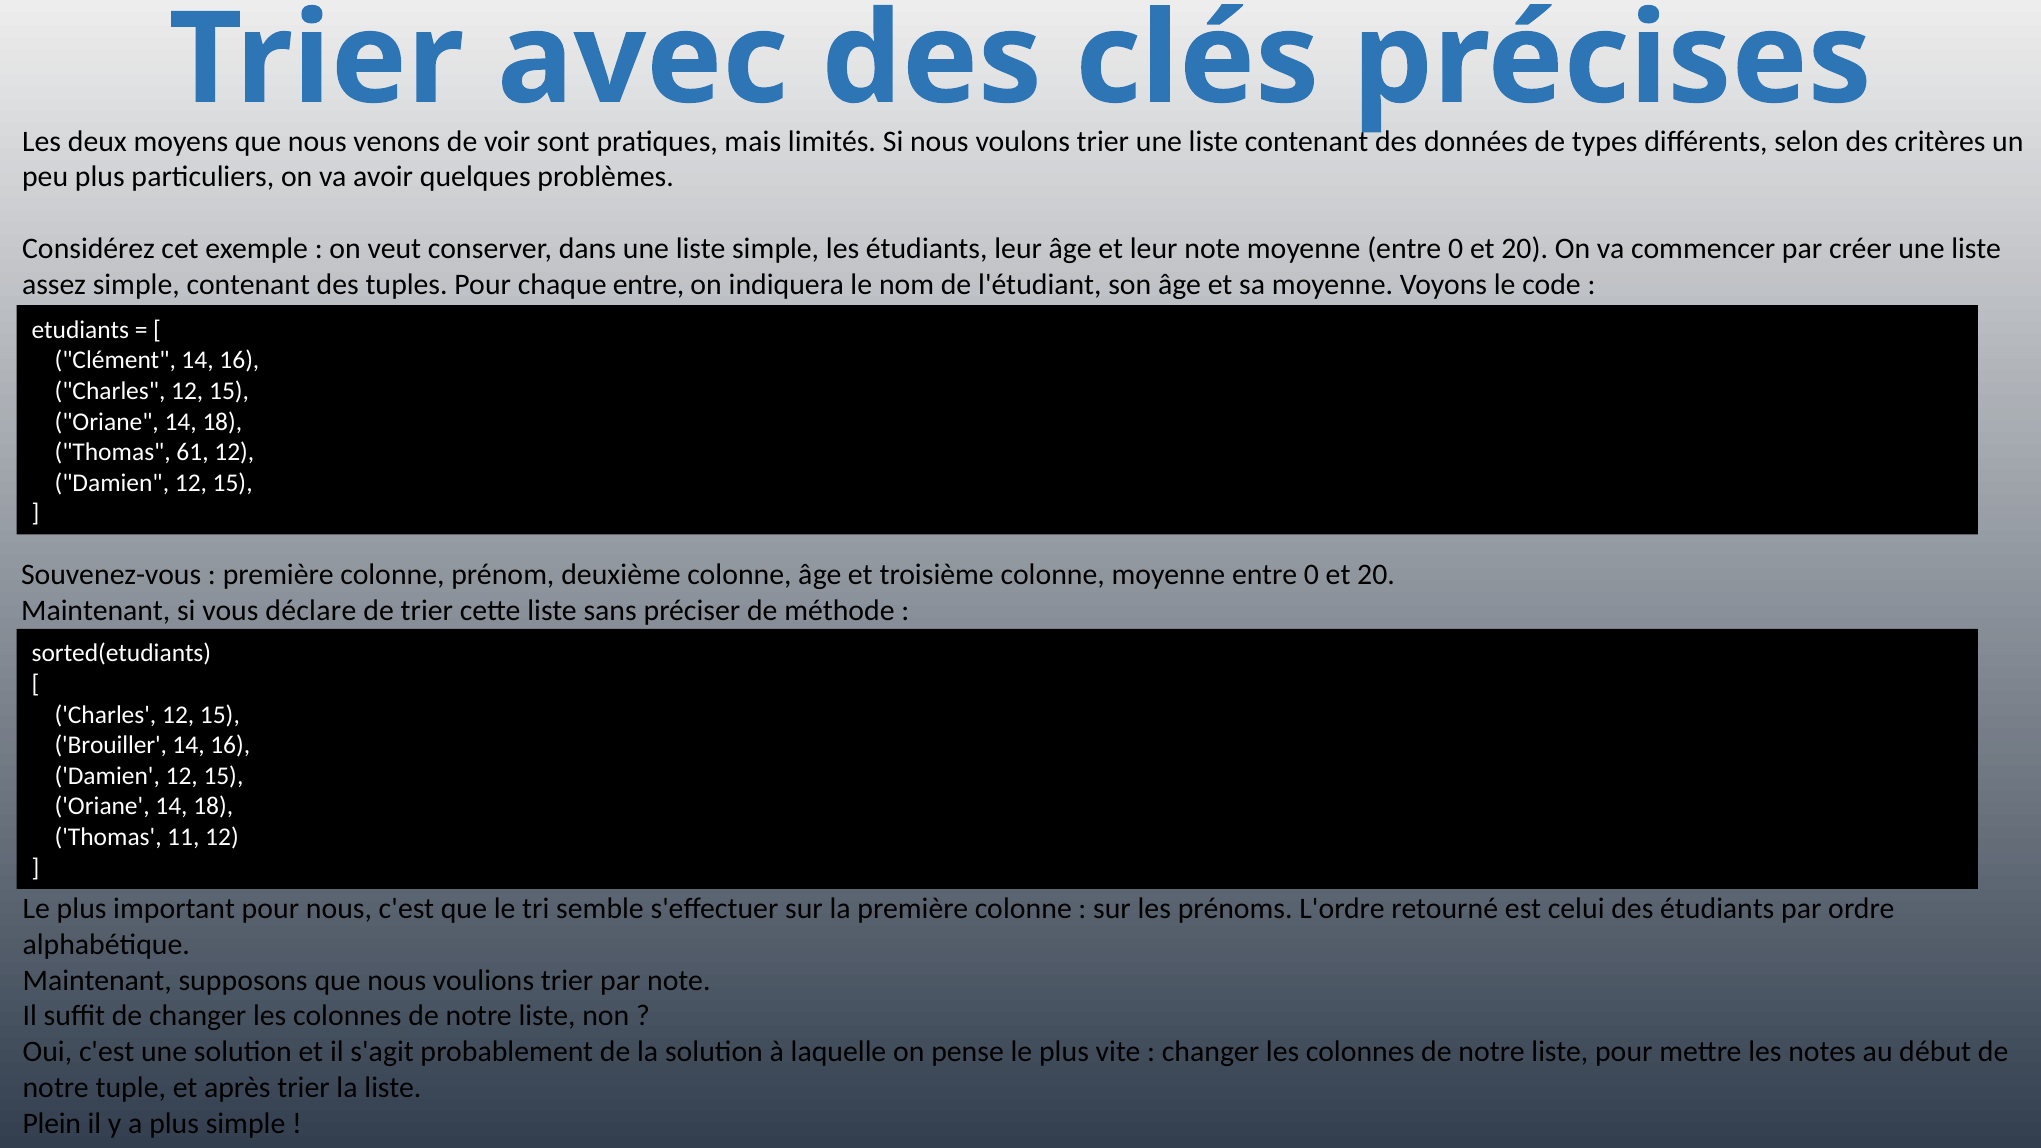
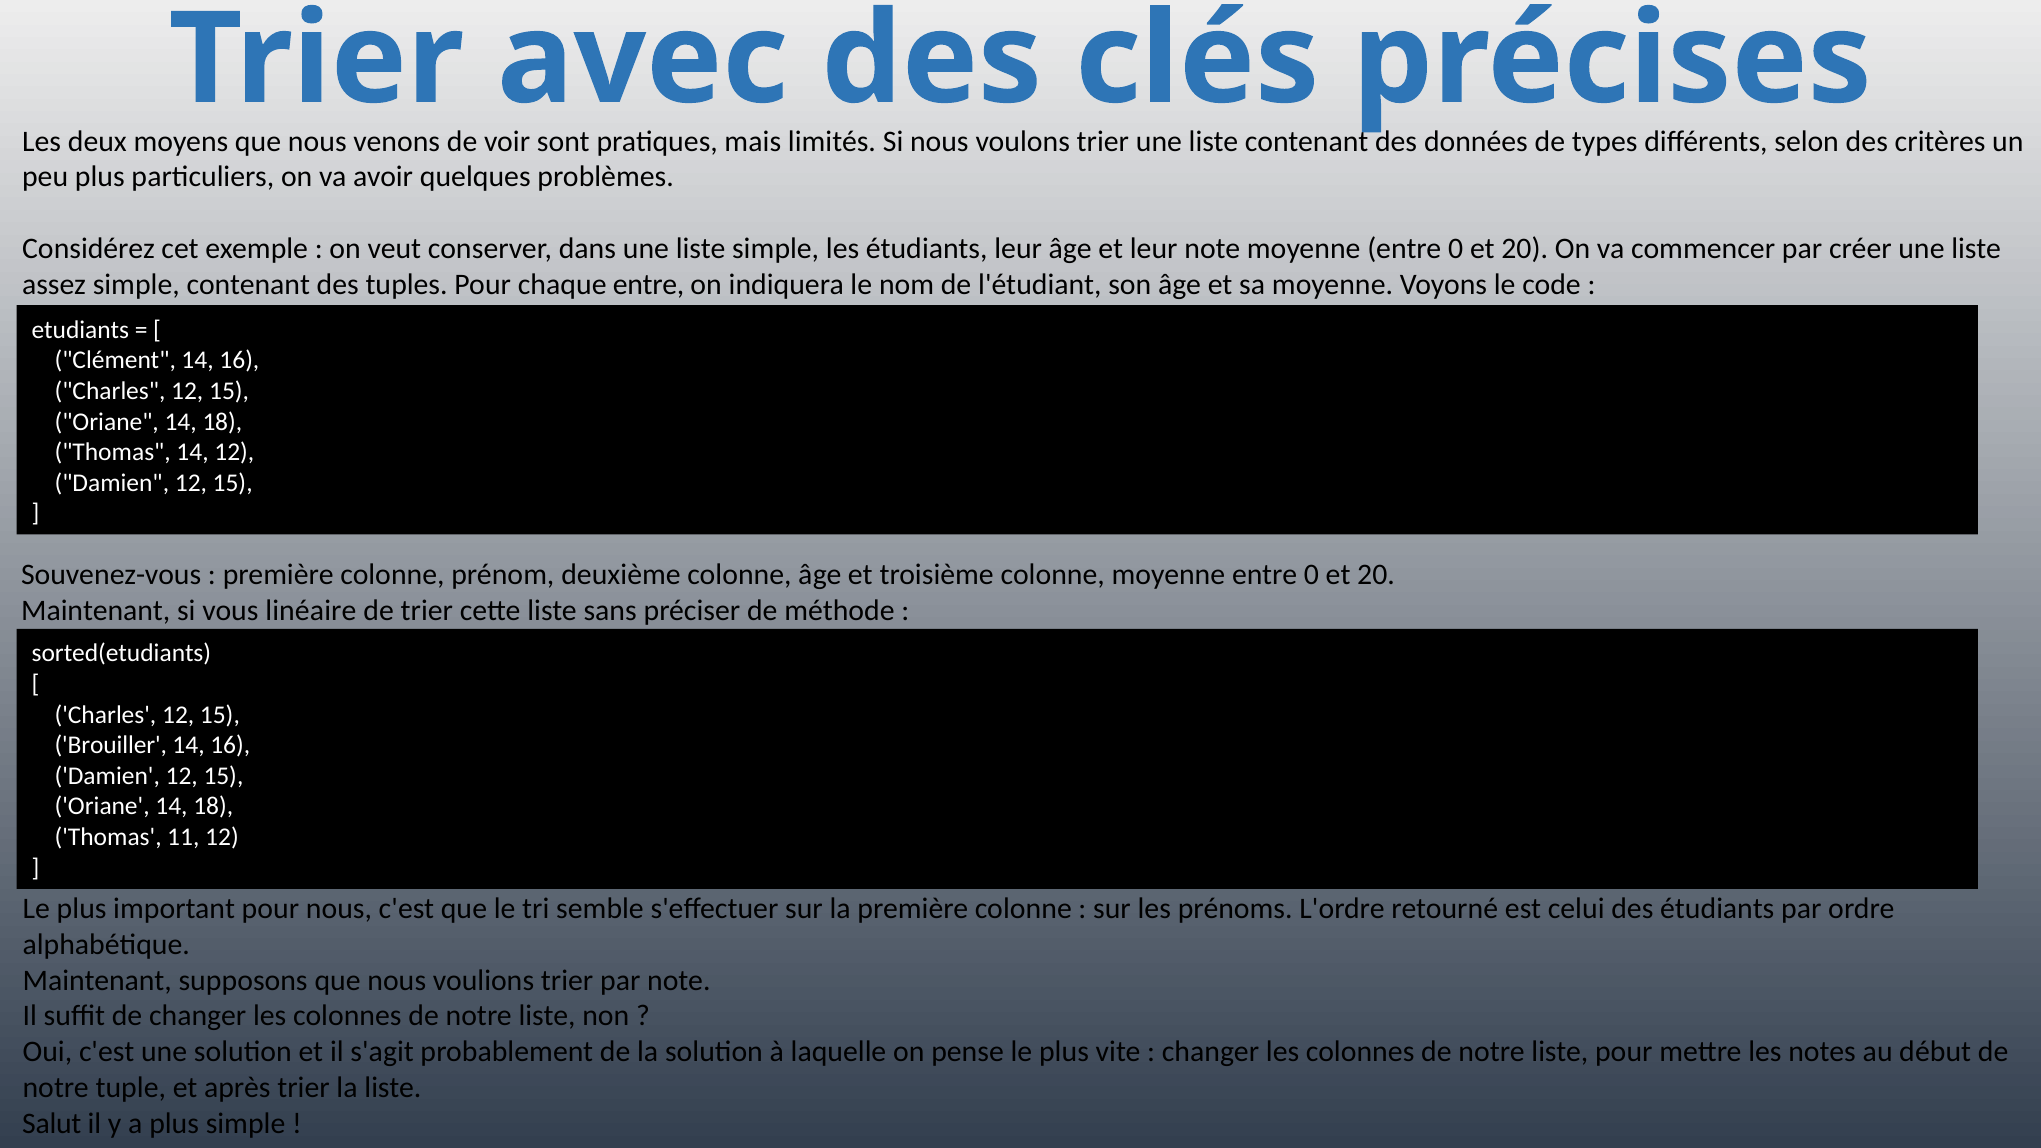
Thomas 61: 61 -> 14
déclare: déclare -> linéaire
Plein: Plein -> Salut
